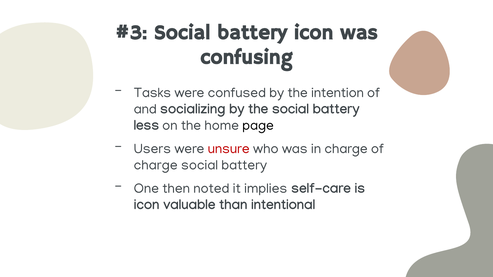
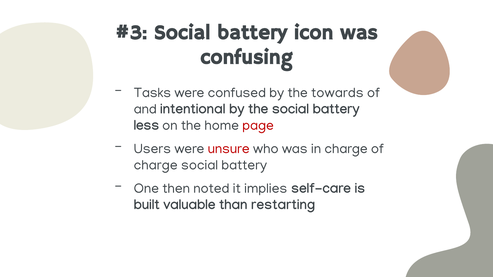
intention: intention -> towards
socializing: socializing -> intentional
page colour: black -> red
icon at (147, 205): icon -> built
intentional: intentional -> restarting
